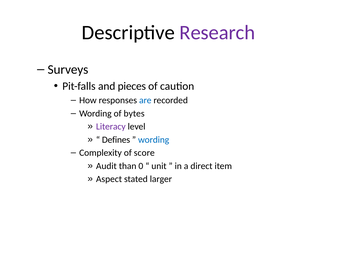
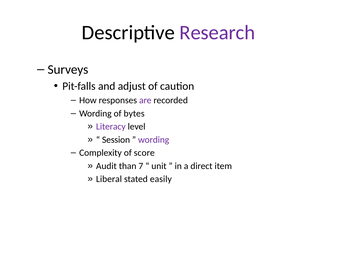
pieces: pieces -> adjust
are colour: blue -> purple
Defines: Defines -> Session
wording at (154, 140) colour: blue -> purple
0: 0 -> 7
Aspect: Aspect -> Liberal
larger: larger -> easily
